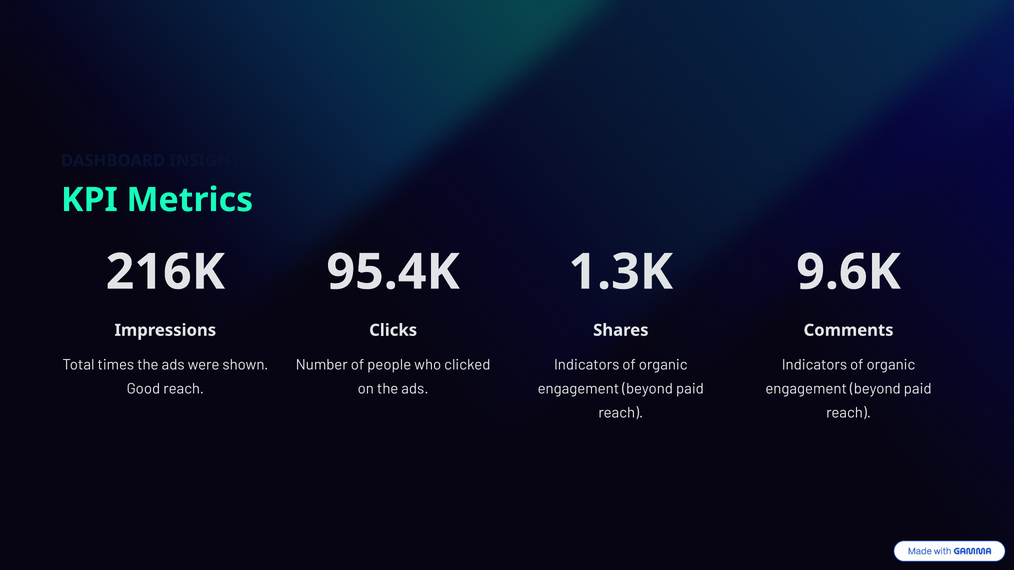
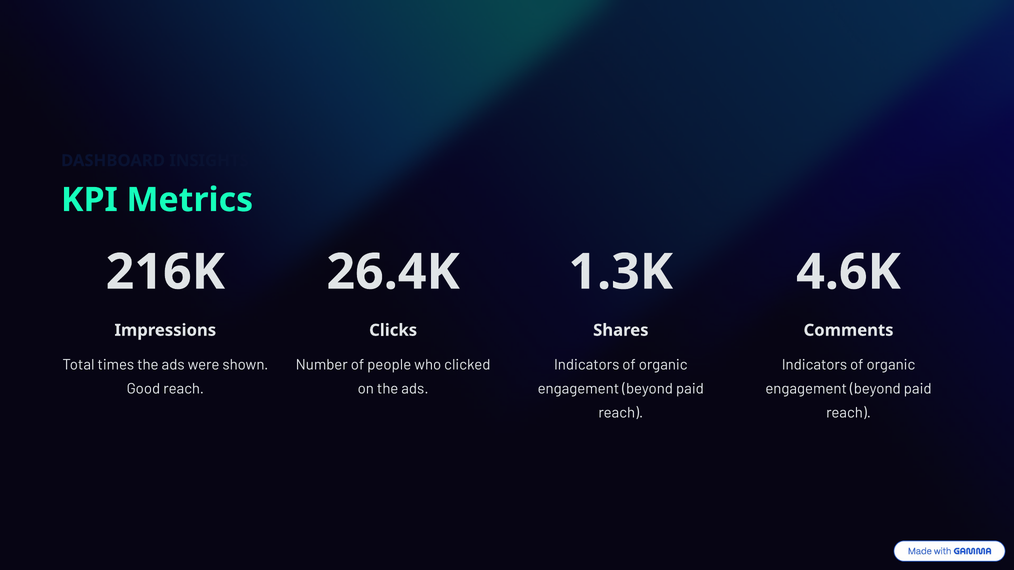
95.4K: 95.4K -> 26.4K
9.6K: 9.6K -> 4.6K
